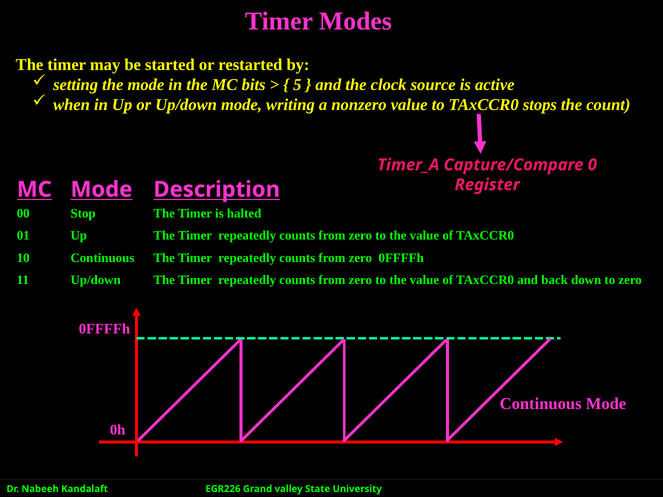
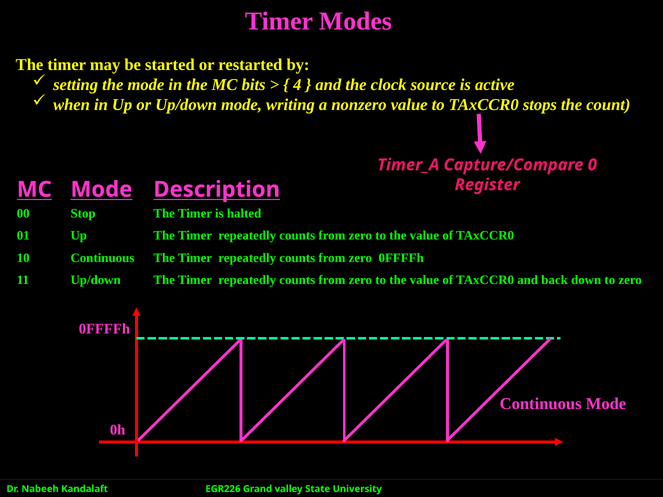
5: 5 -> 4
